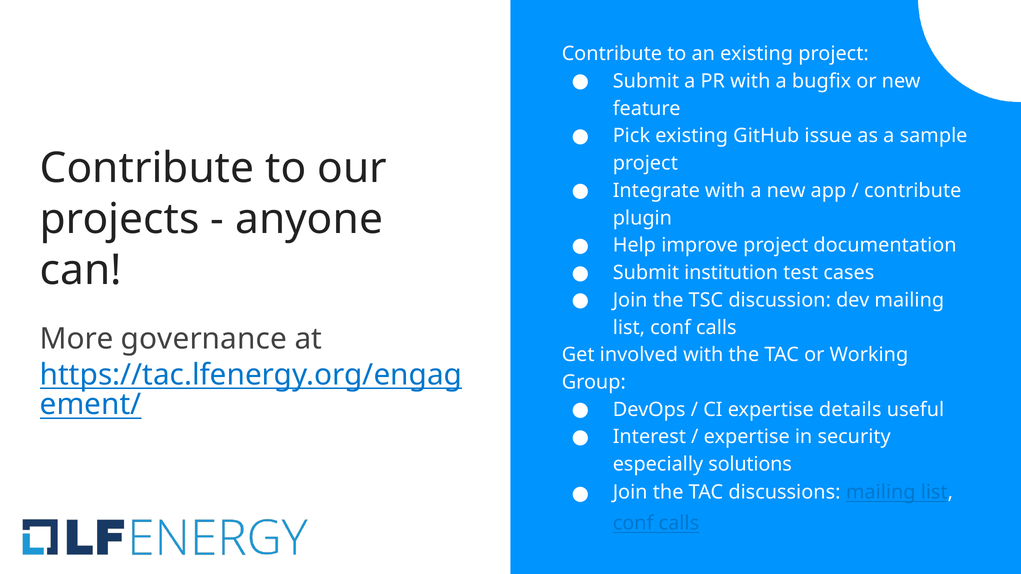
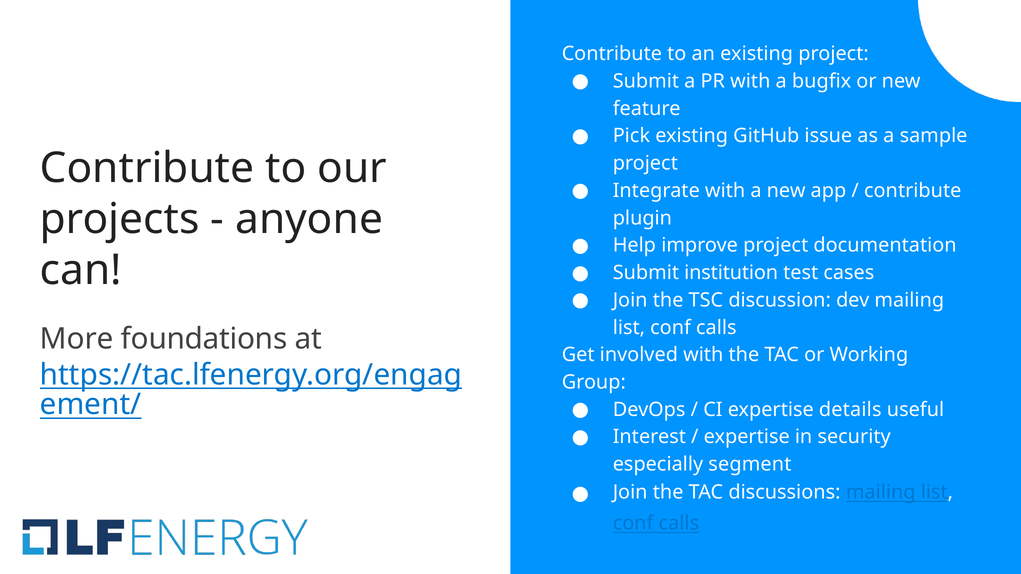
governance: governance -> foundations
solutions: solutions -> segment
